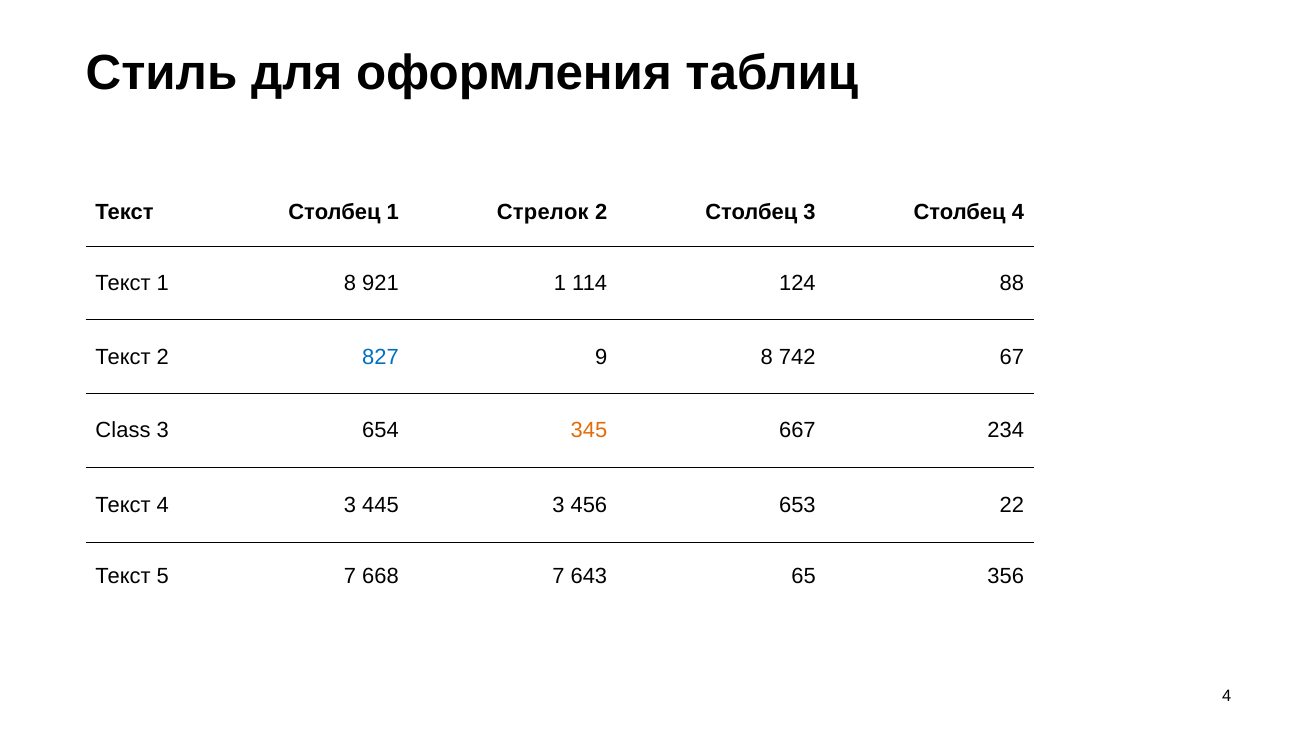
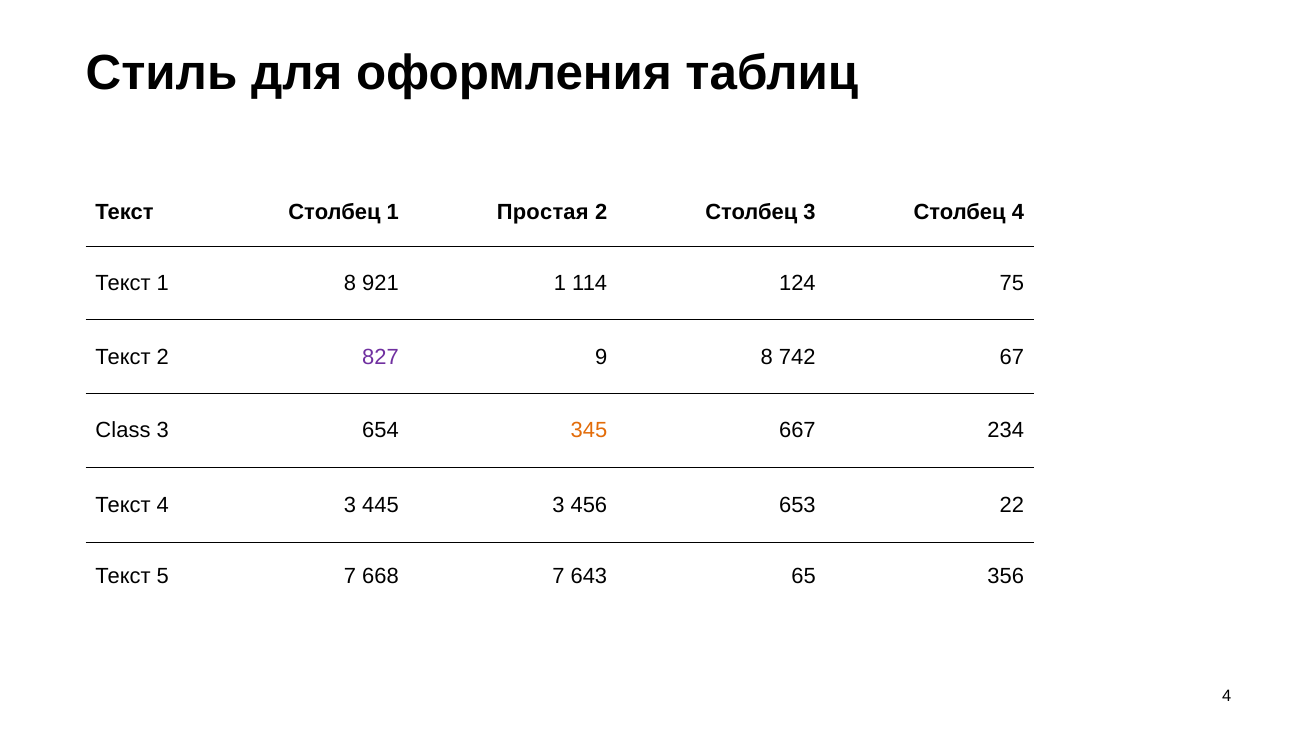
Стрелок: Стрелок -> Простая
88: 88 -> 75
827 colour: blue -> purple
